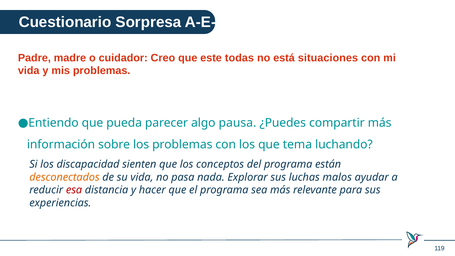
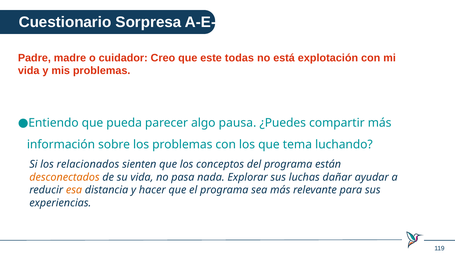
situaciones: situaciones -> explotación
discapacidad: discapacidad -> relacionados
malos: malos -> dañar
esa colour: red -> orange
